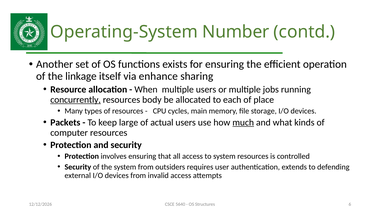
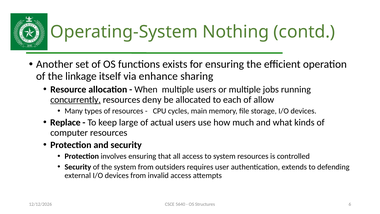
Number: Number -> Nothing
body: body -> deny
place: place -> allow
Packets: Packets -> Replace
much underline: present -> none
